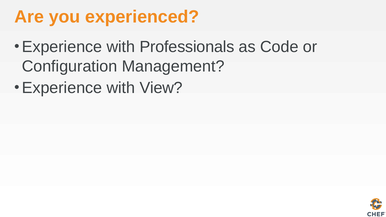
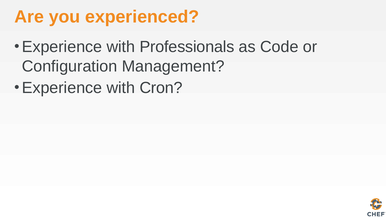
View: View -> Cron
